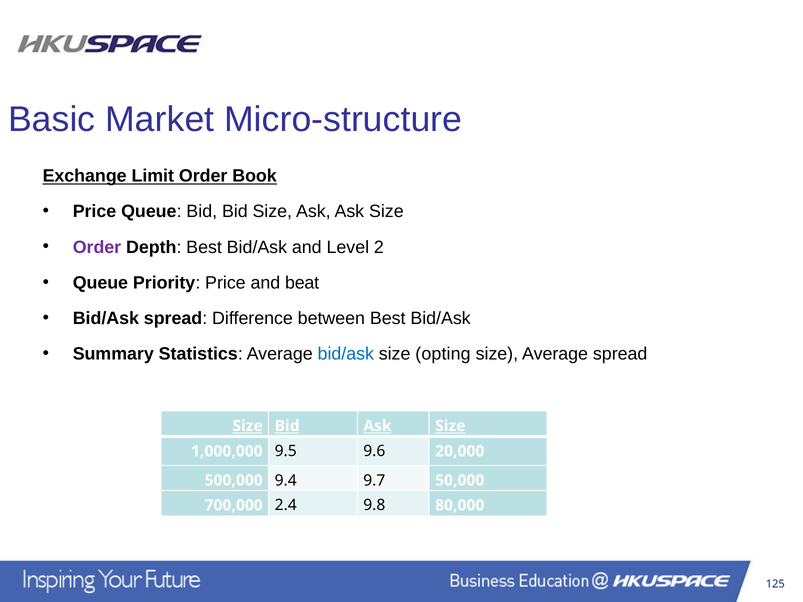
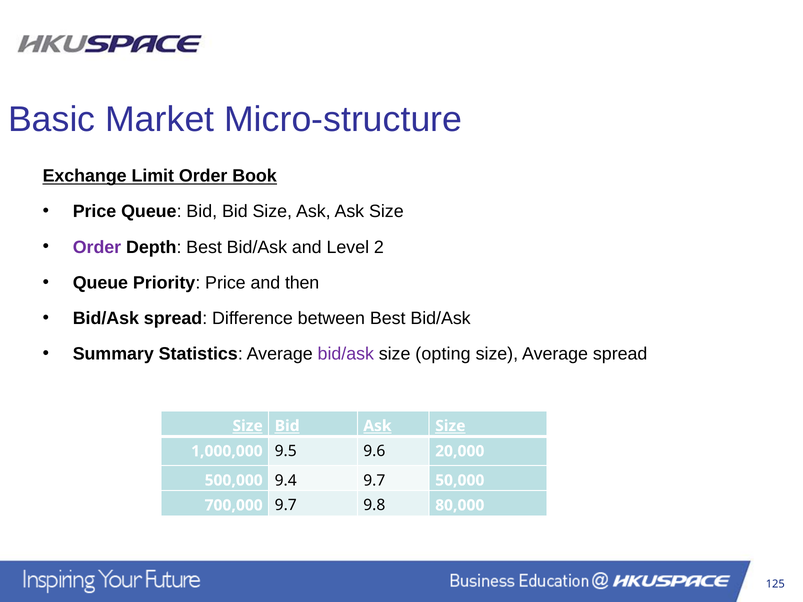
beat: beat -> then
bid/ask at (346, 354) colour: blue -> purple
700,000 2.4: 2.4 -> 9.7
